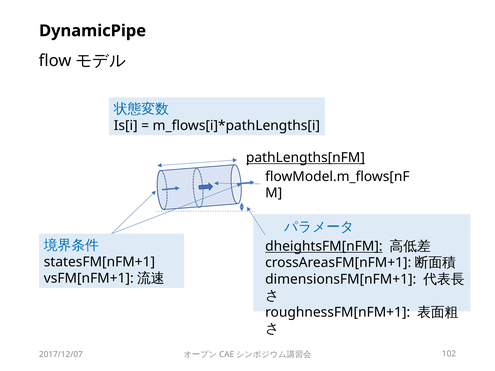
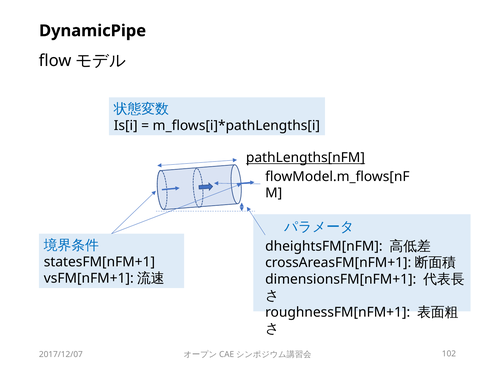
dheightsFM[nFM underline: present -> none
